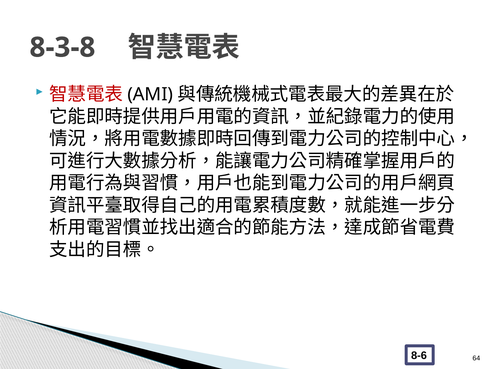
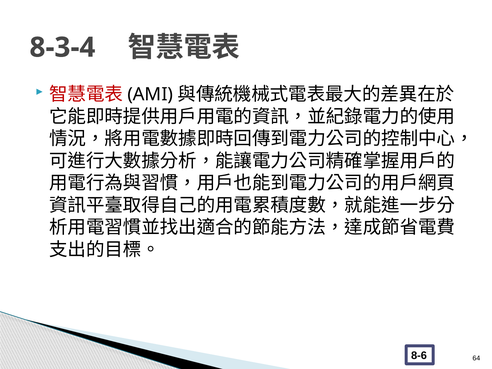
8-3-8: 8-3-8 -> 8-3-4
